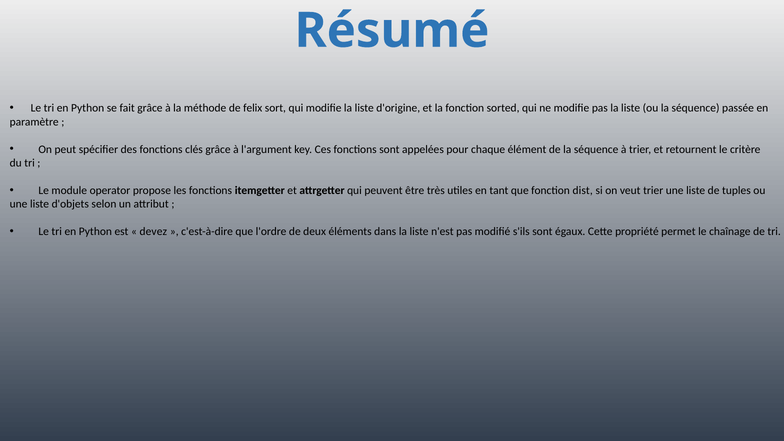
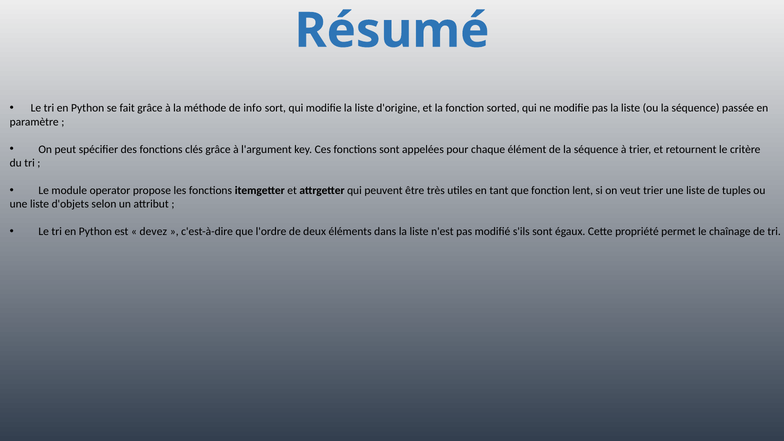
felix: felix -> info
dist: dist -> lent
